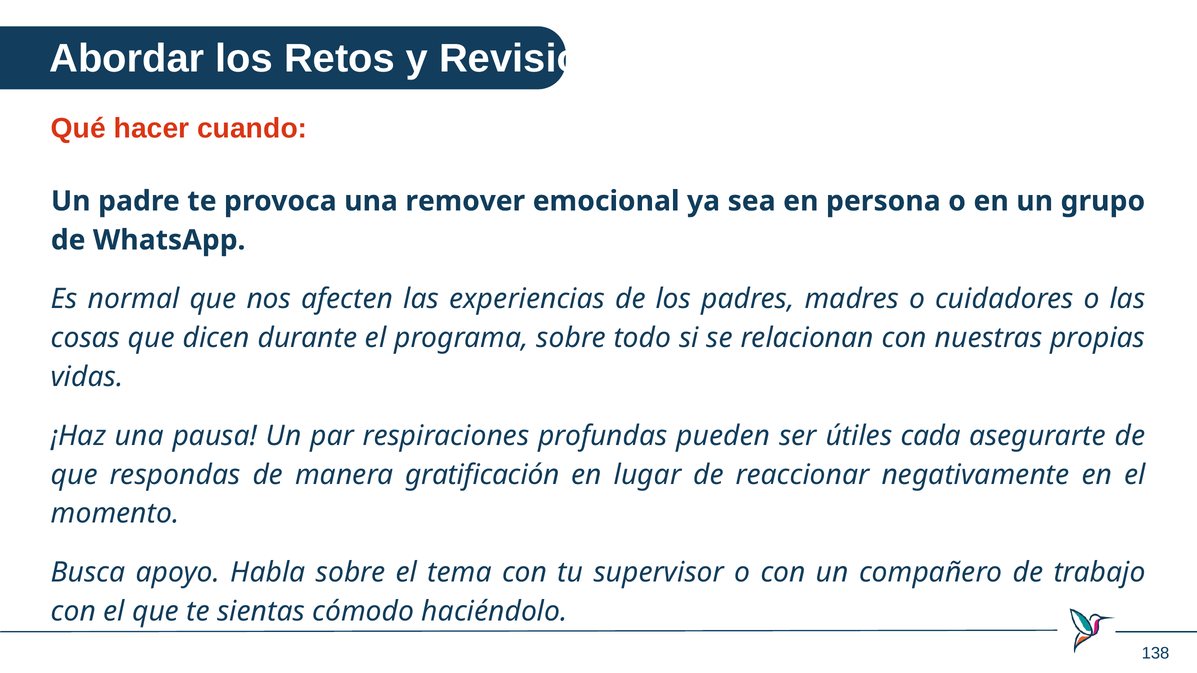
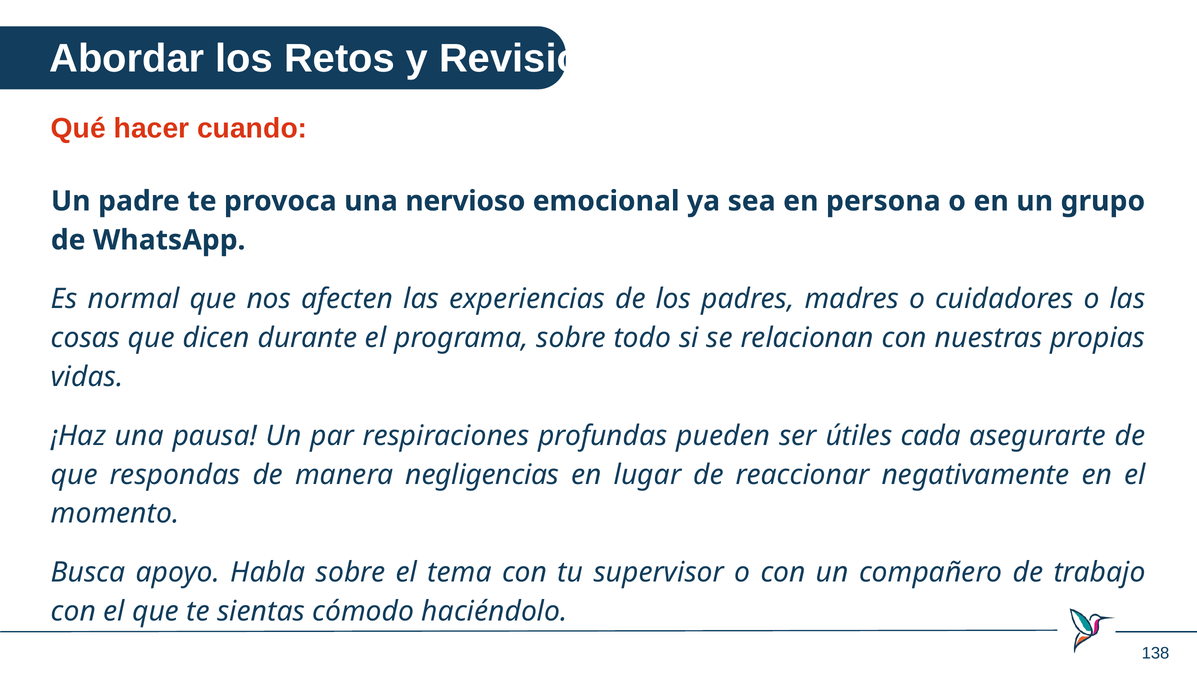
remover: remover -> nervioso
gratificación: gratificación -> negligencias
